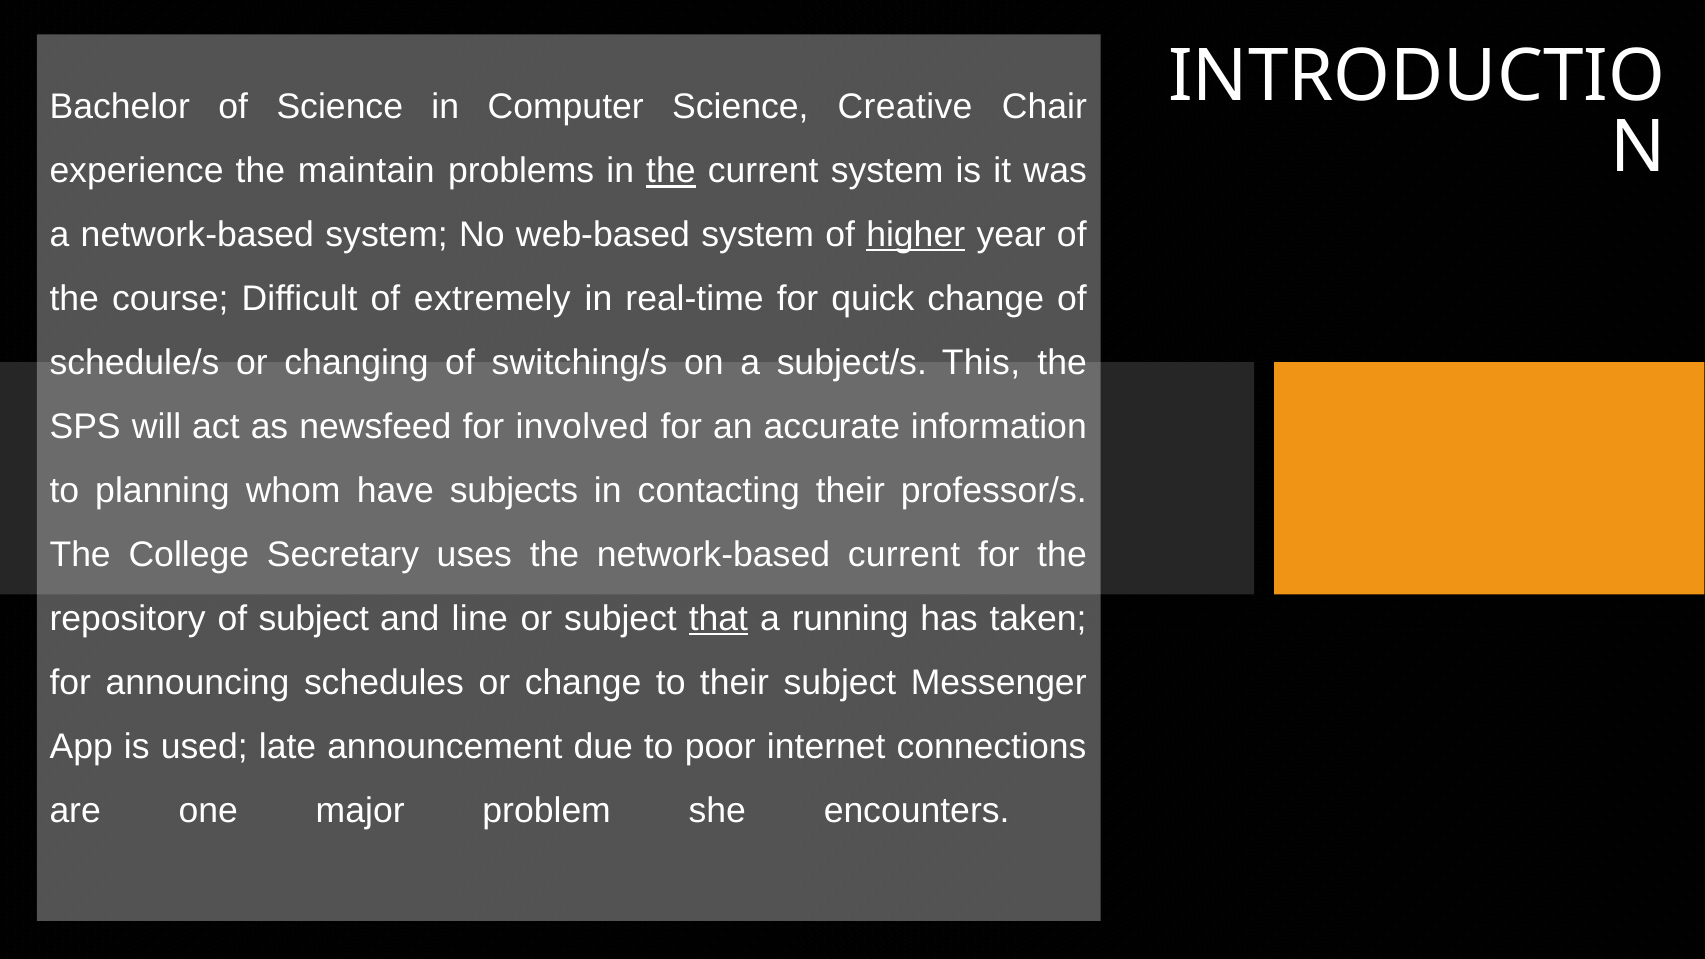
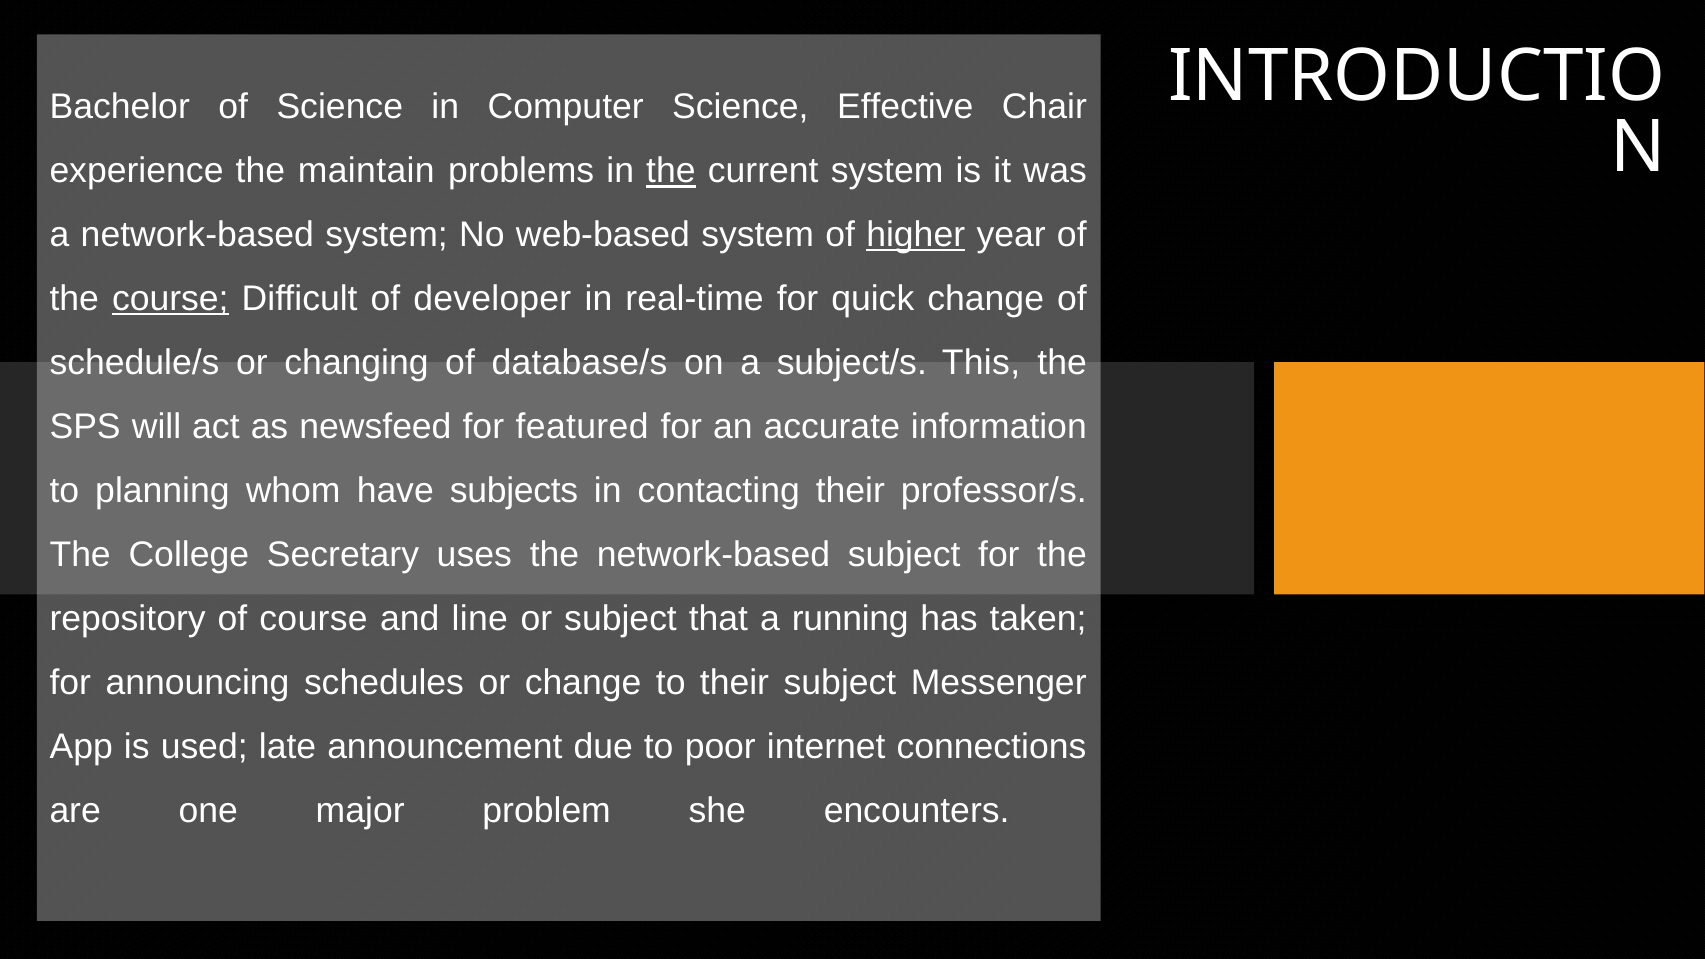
Creative: Creative -> Effective
course at (170, 299) underline: none -> present
extremely: extremely -> developer
switching/s: switching/s -> database/s
involved: involved -> featured
network-based current: current -> subject
of subject: subject -> course
that underline: present -> none
